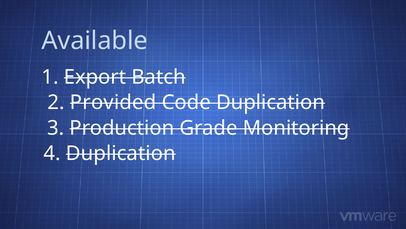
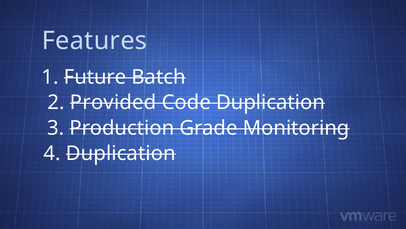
Available: Available -> Features
Export: Export -> Future
